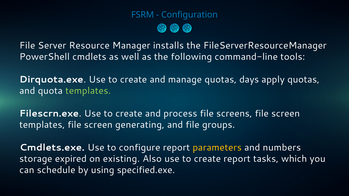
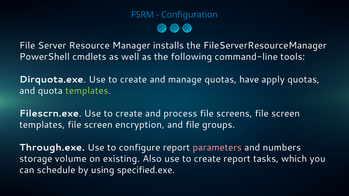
days: days -> have
generating: generating -> encryption
Cmdlets.exe: Cmdlets.exe -> Through.exe
parameters colour: yellow -> pink
expired: expired -> volume
